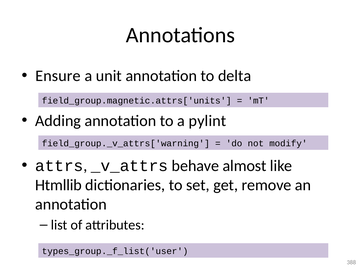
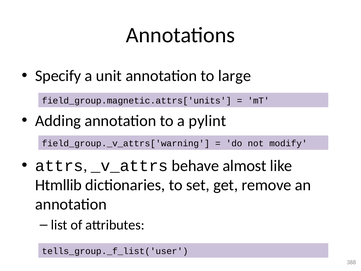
Ensure: Ensure -> Specify
delta: delta -> large
types_group._f_list('user: types_group._f_list('user -> tells_group._f_list('user
